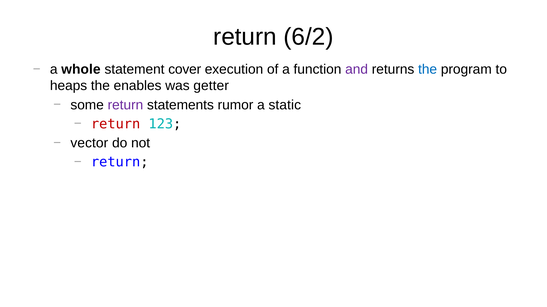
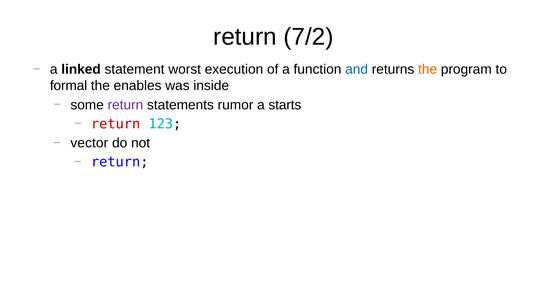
6/2: 6/2 -> 7/2
whole: whole -> linked
cover: cover -> worst
and colour: purple -> blue
the at (428, 70) colour: blue -> orange
heaps: heaps -> formal
getter: getter -> inside
static: static -> starts
